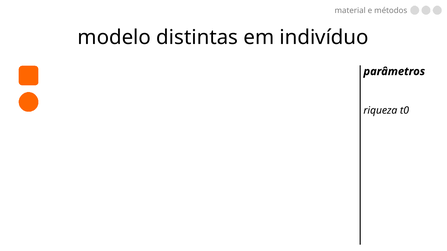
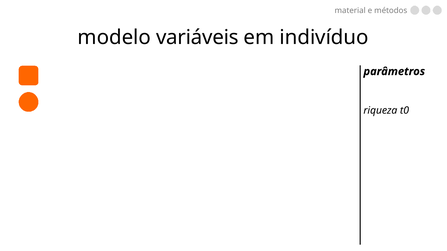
distintas: distintas -> variáveis
